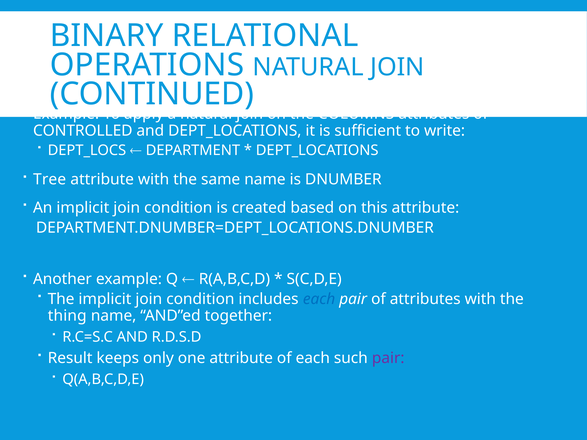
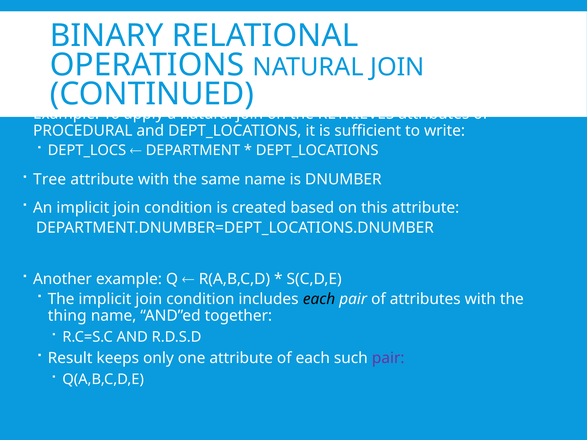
COLUMNS: COLUMNS -> RETRIEVES
CONTROLLED: CONTROLLED -> PROCEDURAL
each at (319, 299) colour: blue -> black
